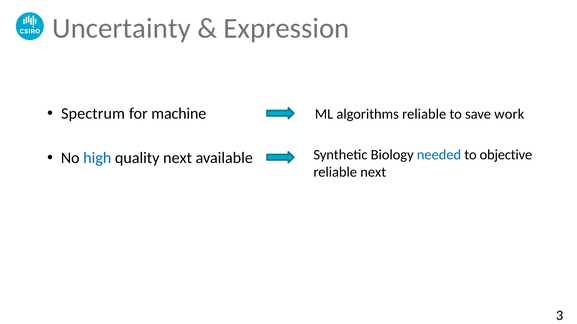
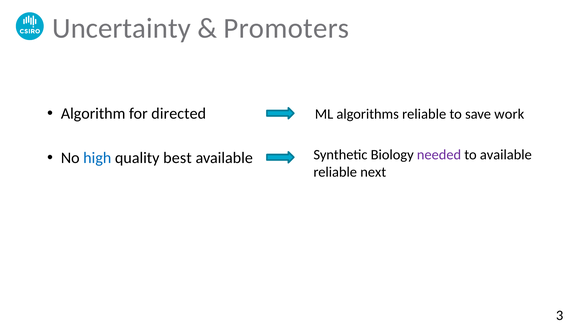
Expression: Expression -> Promoters
Spectrum: Spectrum -> Algorithm
machine: machine -> directed
needed colour: blue -> purple
to objective: objective -> available
quality next: next -> best
